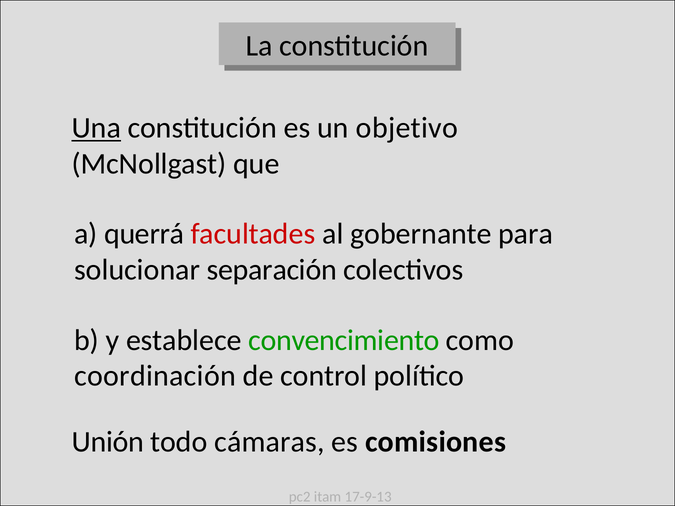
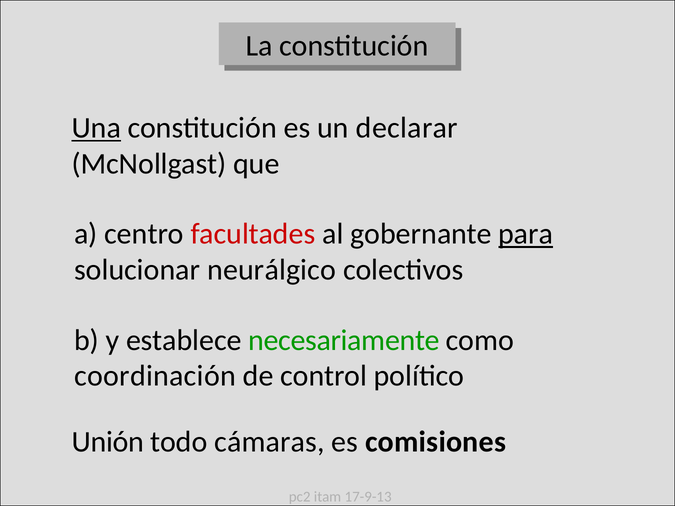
objetivo: objetivo -> declarar
querrá: querrá -> centro
para underline: none -> present
separación: separación -> neurálgico
convencimiento: convencimiento -> necesariamente
